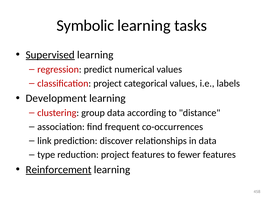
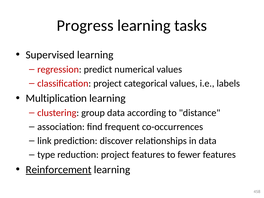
Symbolic: Symbolic -> Progress
Supervised underline: present -> none
Development: Development -> Multiplication
